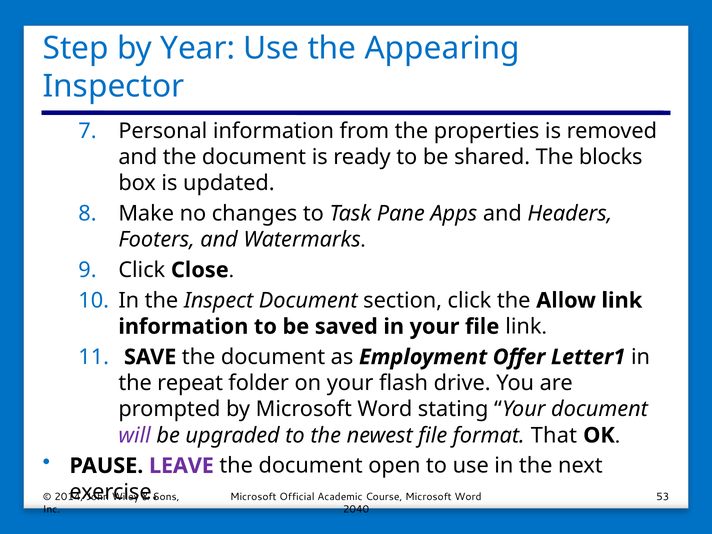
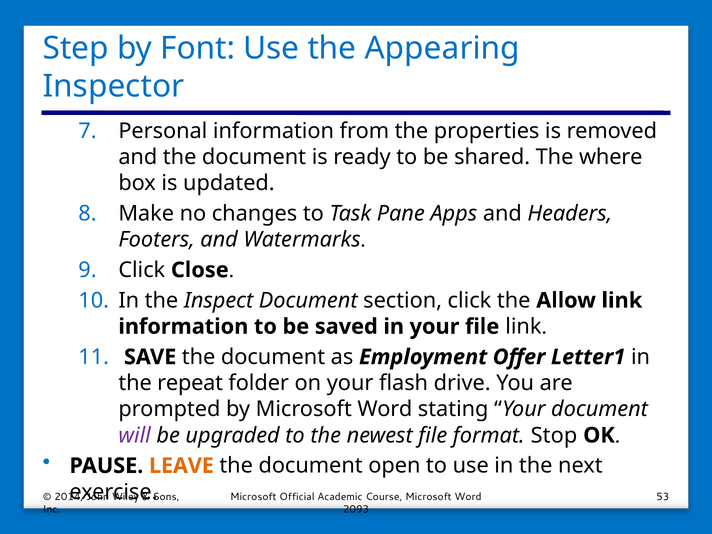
Year: Year -> Font
blocks: blocks -> where
That: That -> Stop
LEAVE colour: purple -> orange
2040: 2040 -> 2093
